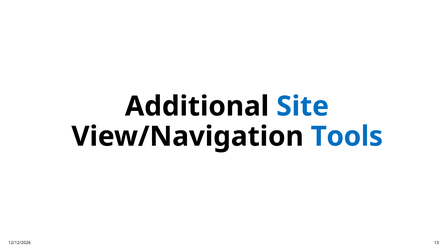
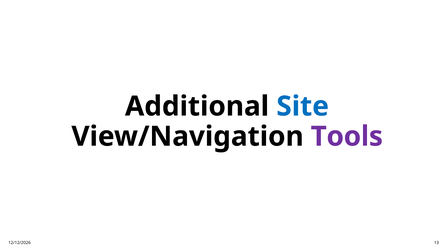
Tools colour: blue -> purple
